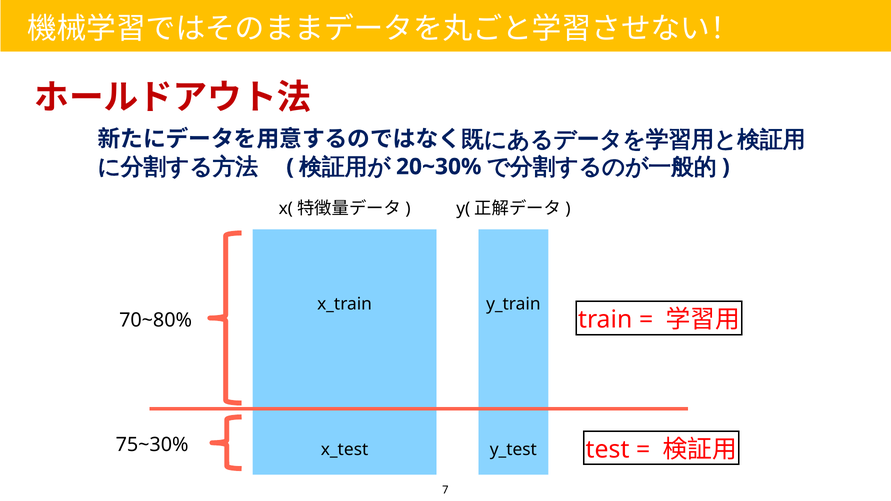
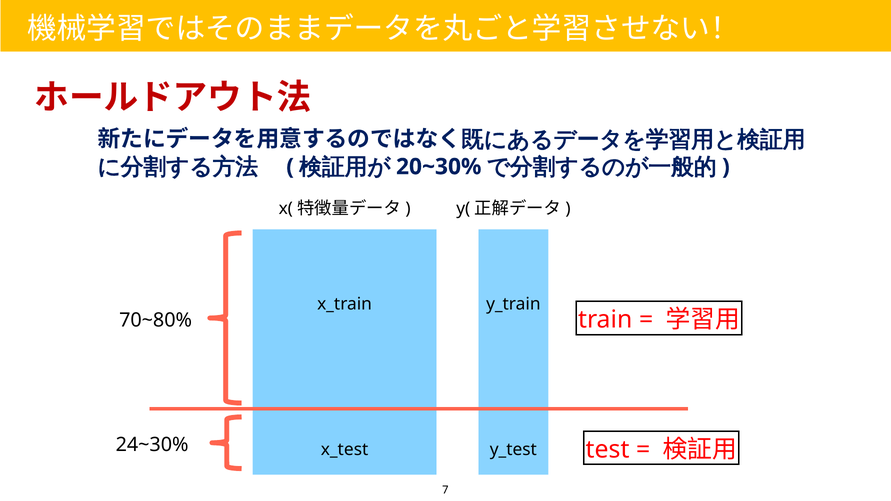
75~30%: 75~30% -> 24~30%
